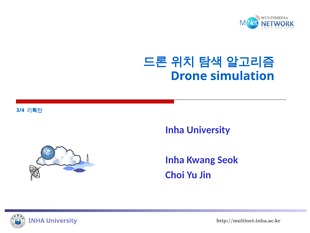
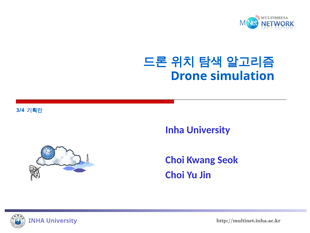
Inha at (175, 160): Inha -> Choi
